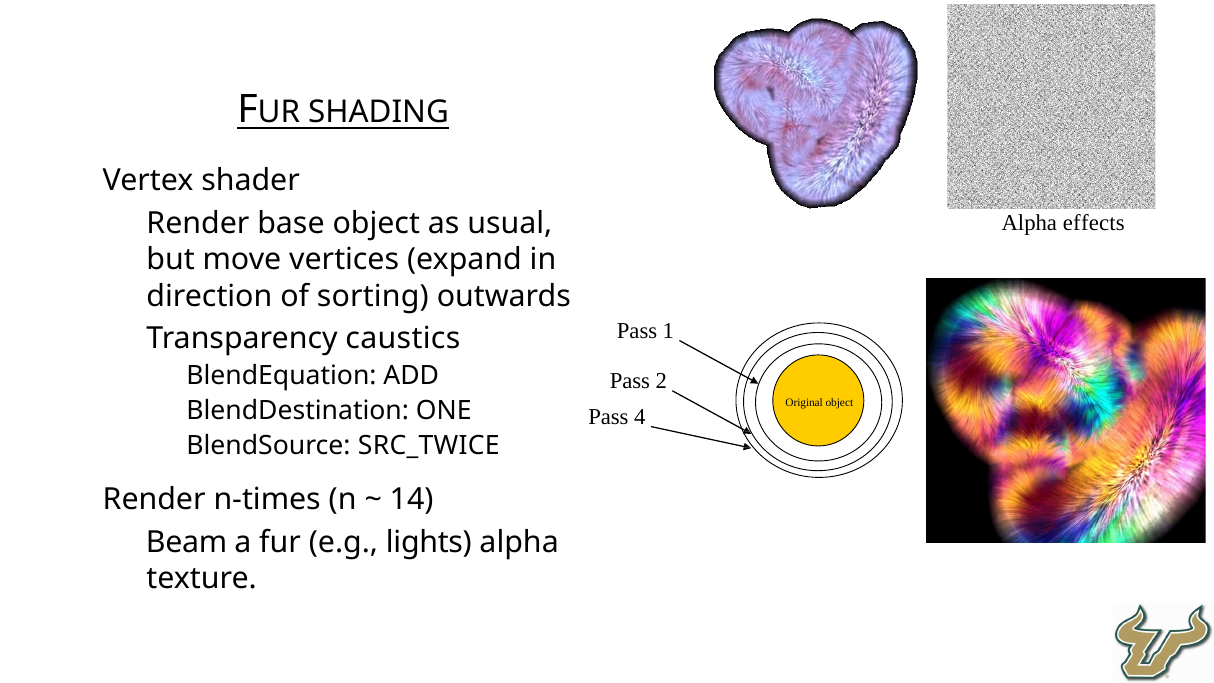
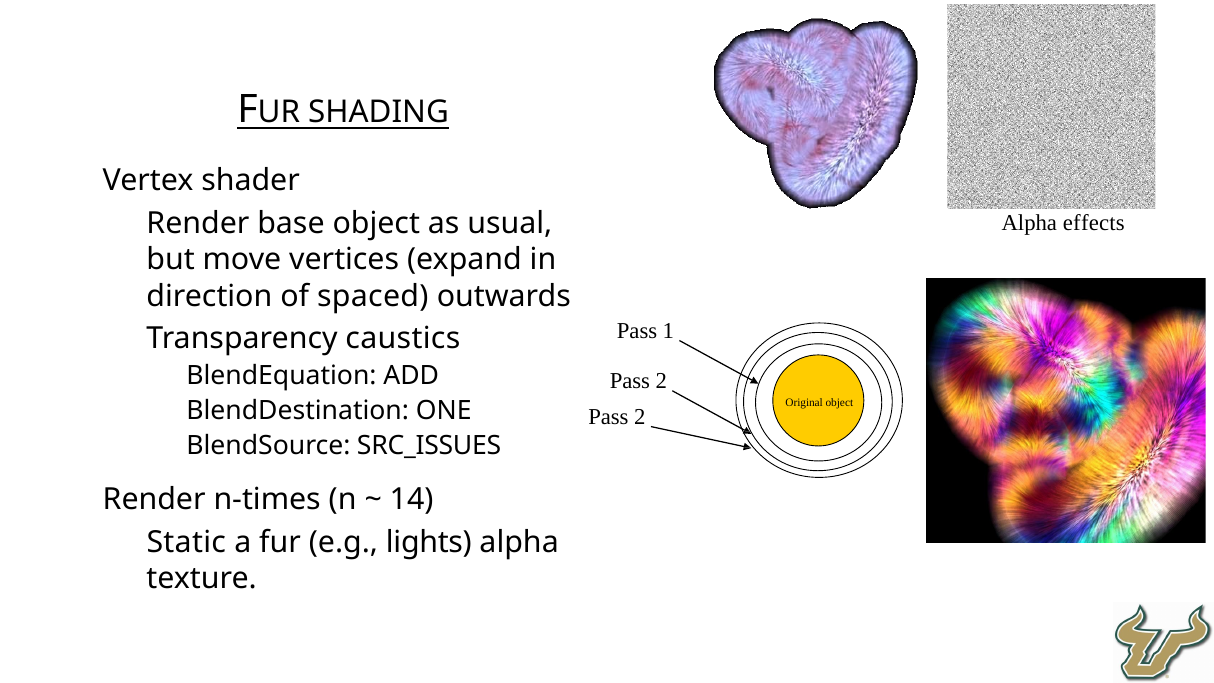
sorting: sorting -> spaced
4 at (640, 417): 4 -> 2
SRC_TWICE: SRC_TWICE -> SRC_ISSUES
Beam: Beam -> Static
